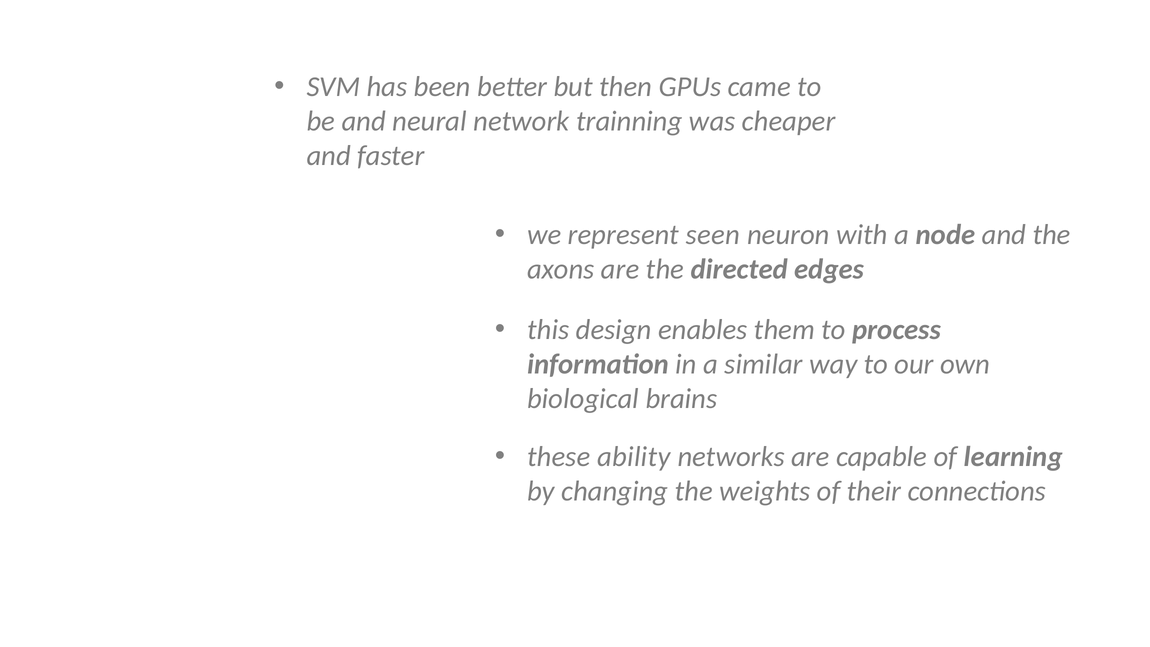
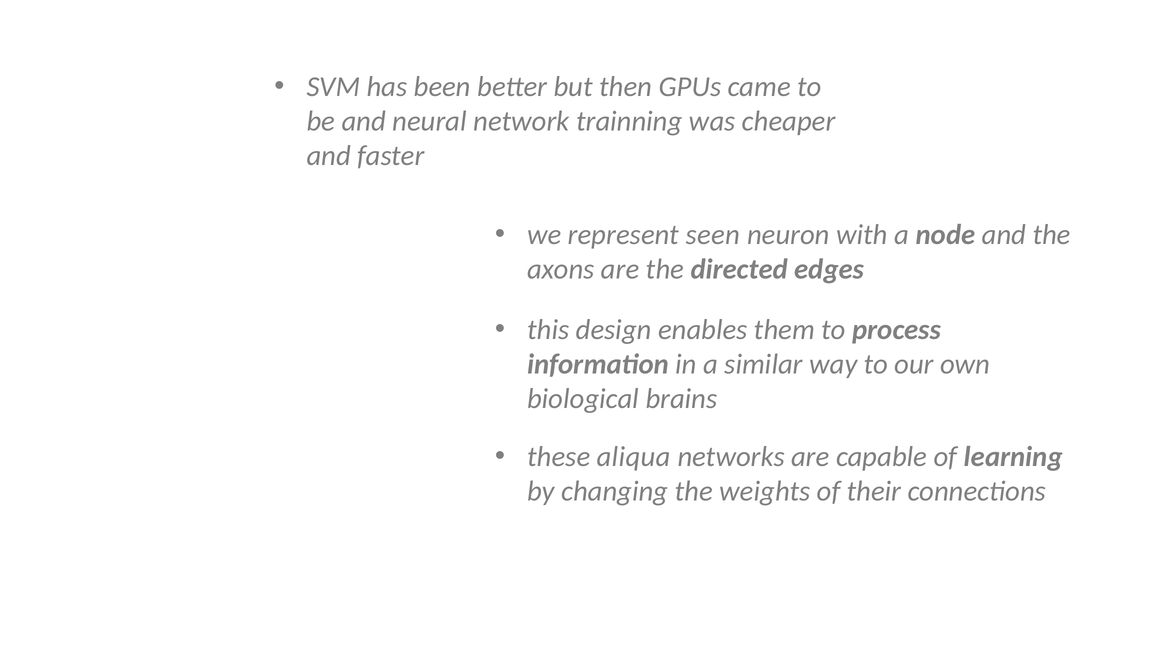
ability: ability -> aliqua
